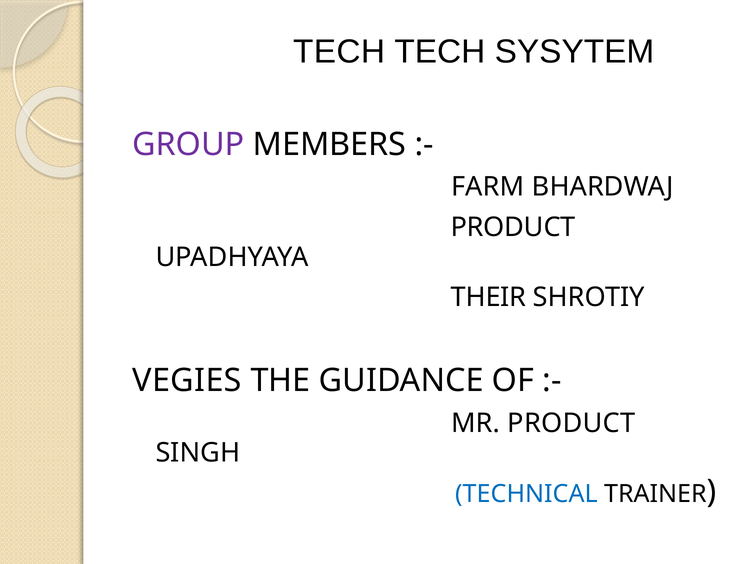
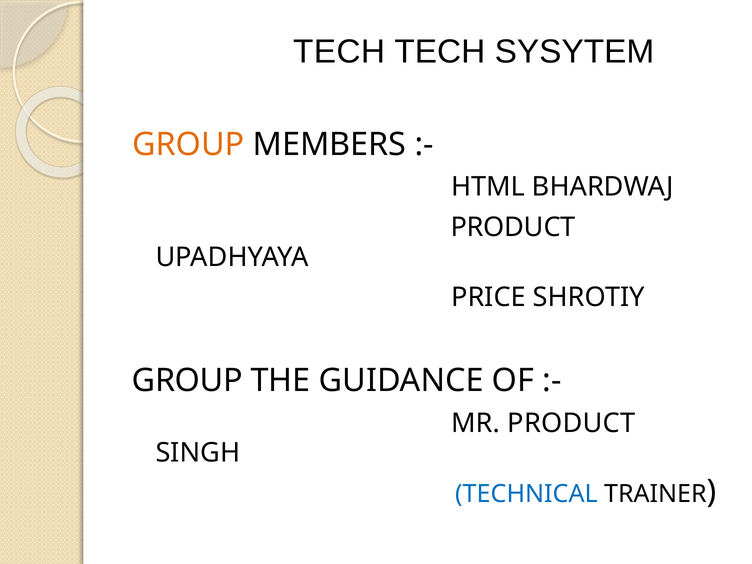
GROUP at (188, 144) colour: purple -> orange
FARM: FARM -> HTML
THEIR: THEIR -> PRICE
VEGIES at (187, 381): VEGIES -> GROUP
